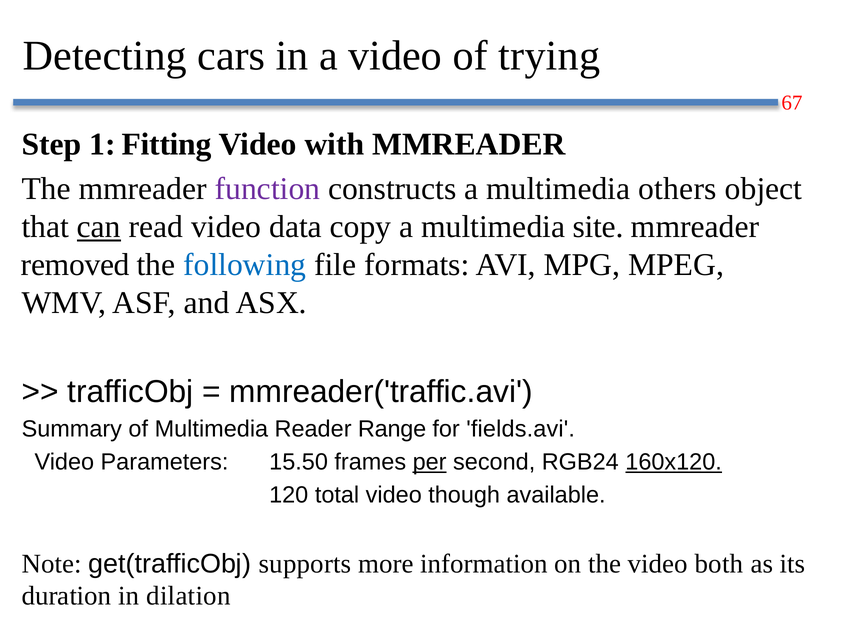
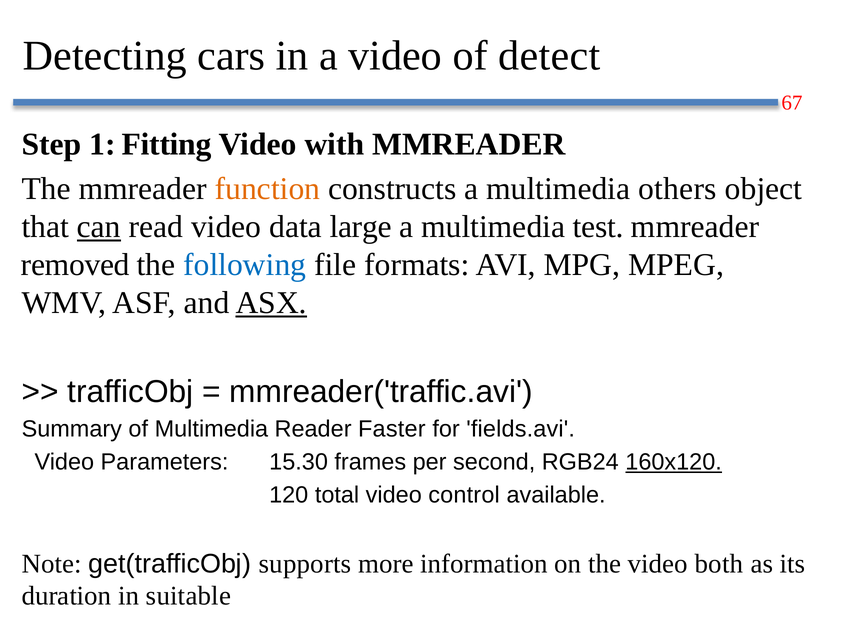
trying: trying -> detect
function colour: purple -> orange
copy: copy -> large
site: site -> test
ASX underline: none -> present
Range: Range -> Faster
15.50: 15.50 -> 15.30
per underline: present -> none
though: though -> control
dilation: dilation -> suitable
